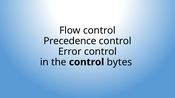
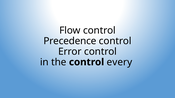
bytes: bytes -> every
